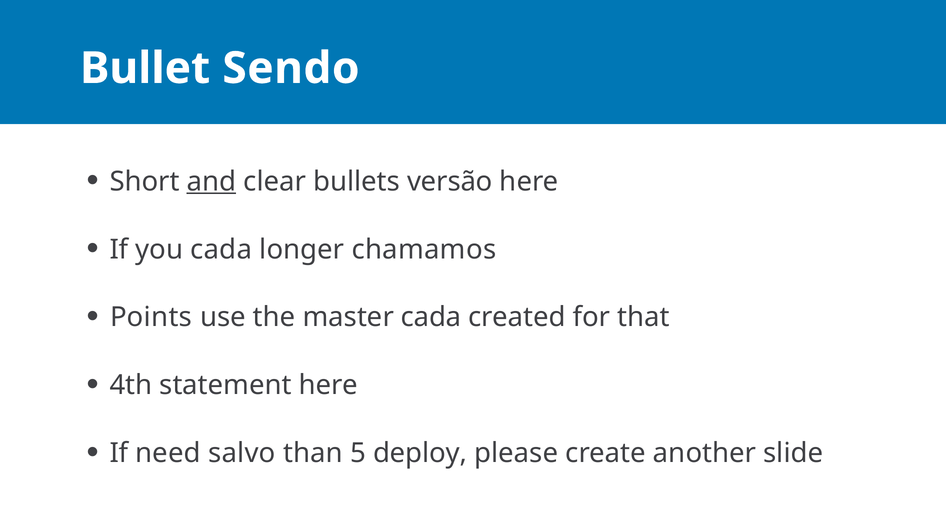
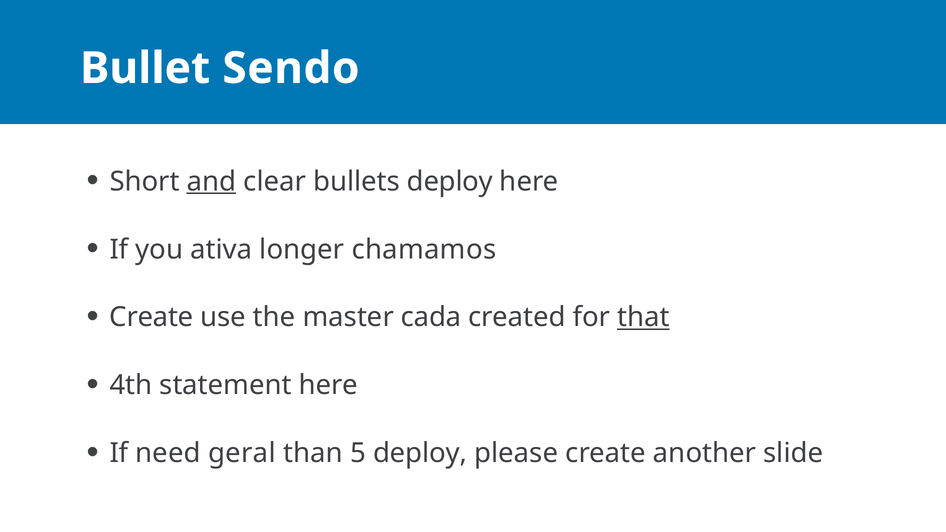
bullets versão: versão -> deploy
you cada: cada -> ativa
Points at (151, 317): Points -> Create
that underline: none -> present
salvo: salvo -> geral
